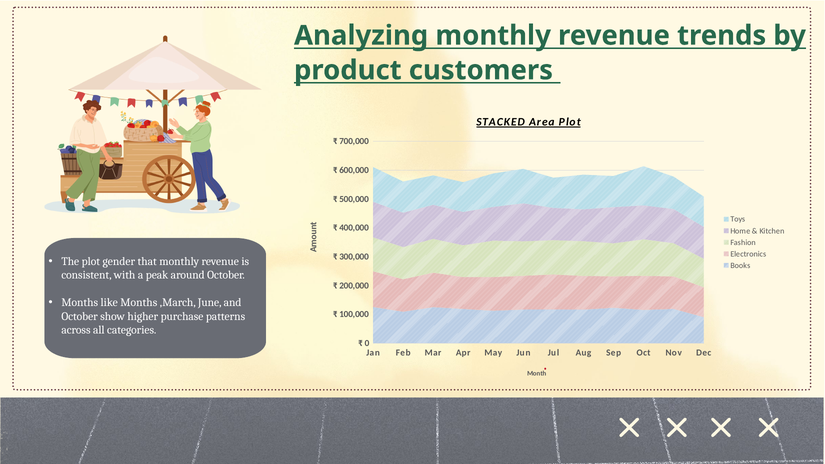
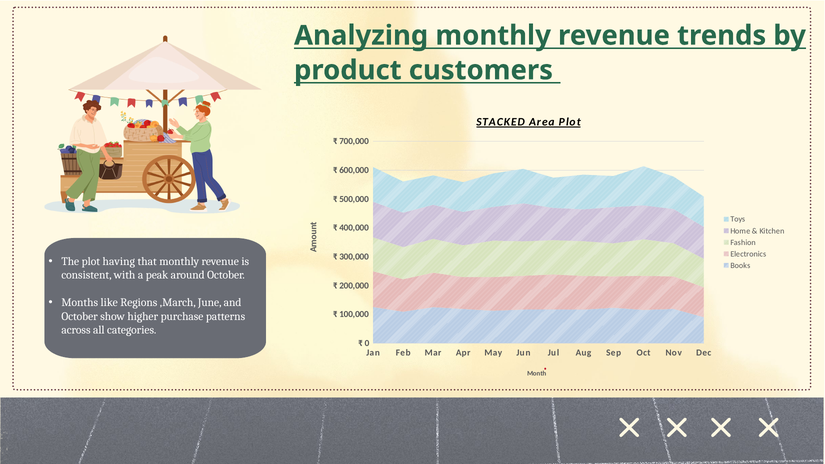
gender: gender -> having
like Months: Months -> Regions
